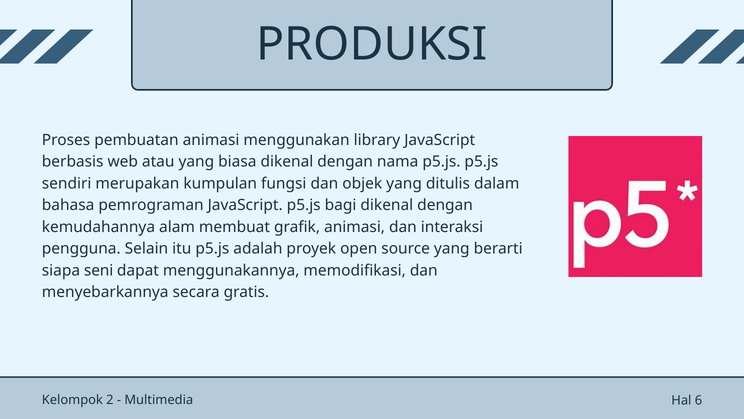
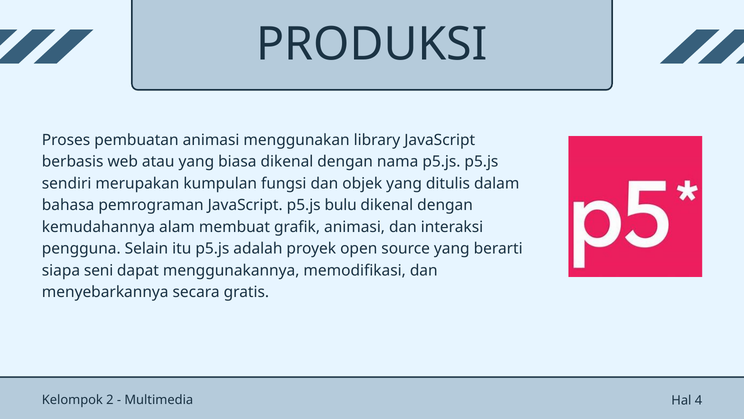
bagi: bagi -> bulu
6: 6 -> 4
